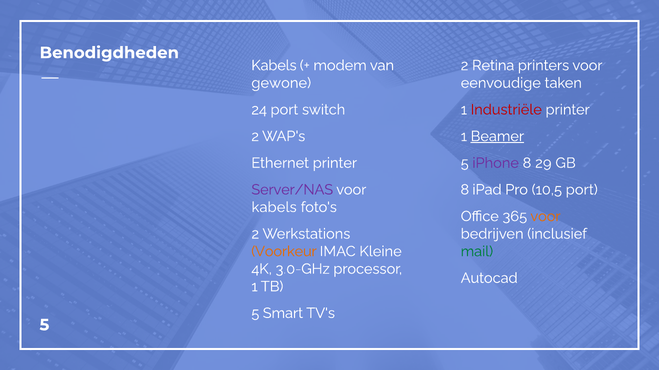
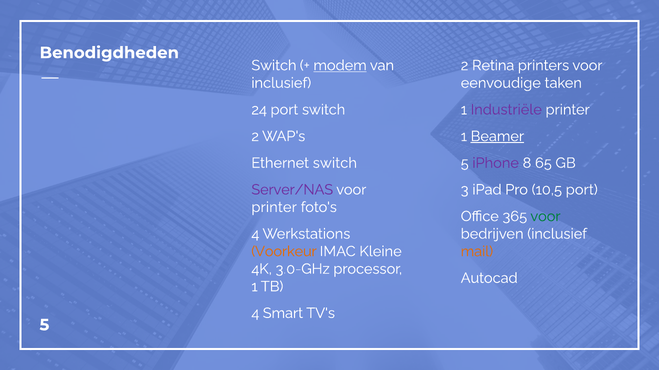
Kabels at (274, 66): Kabels -> Switch
modem underline: none -> present
gewone at (281, 83): gewone -> inclusief
Industriële colour: red -> purple
Ethernet printer: printer -> switch
29: 29 -> 65
8 at (465, 190): 8 -> 3
kabels at (274, 208): kabels -> printer
voor at (545, 217) colour: orange -> green
2 at (255, 234): 2 -> 4
mail colour: green -> orange
5 at (255, 314): 5 -> 4
